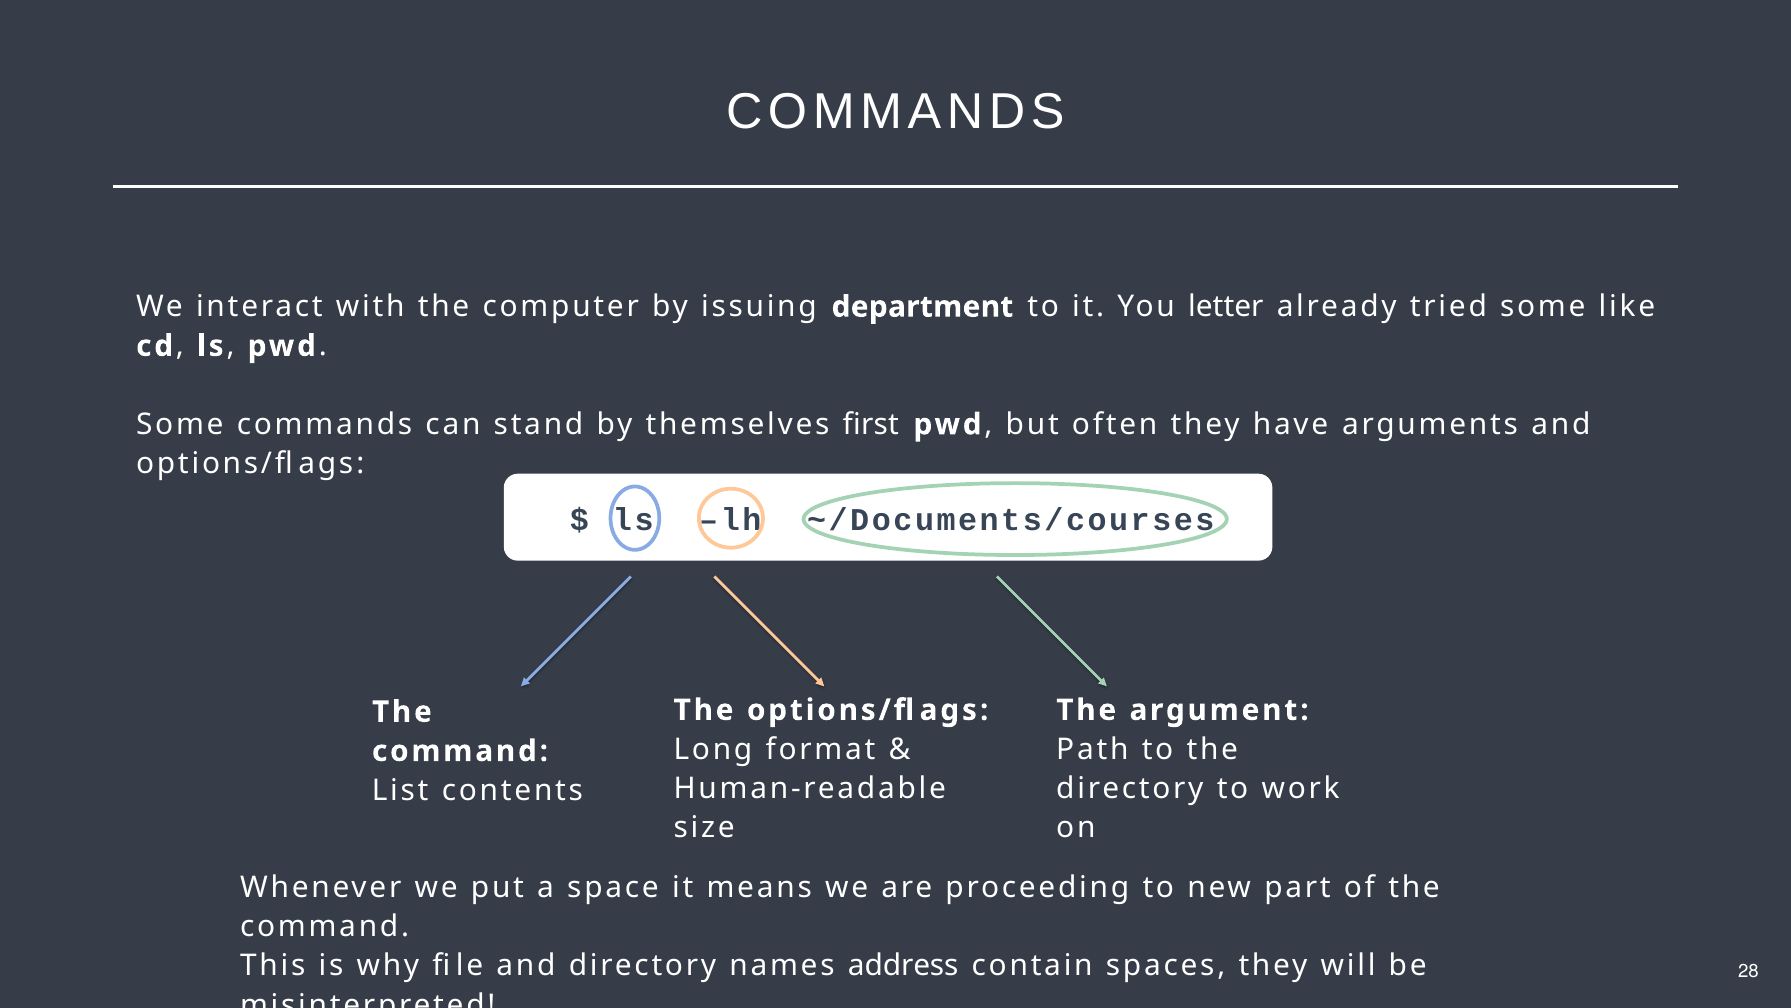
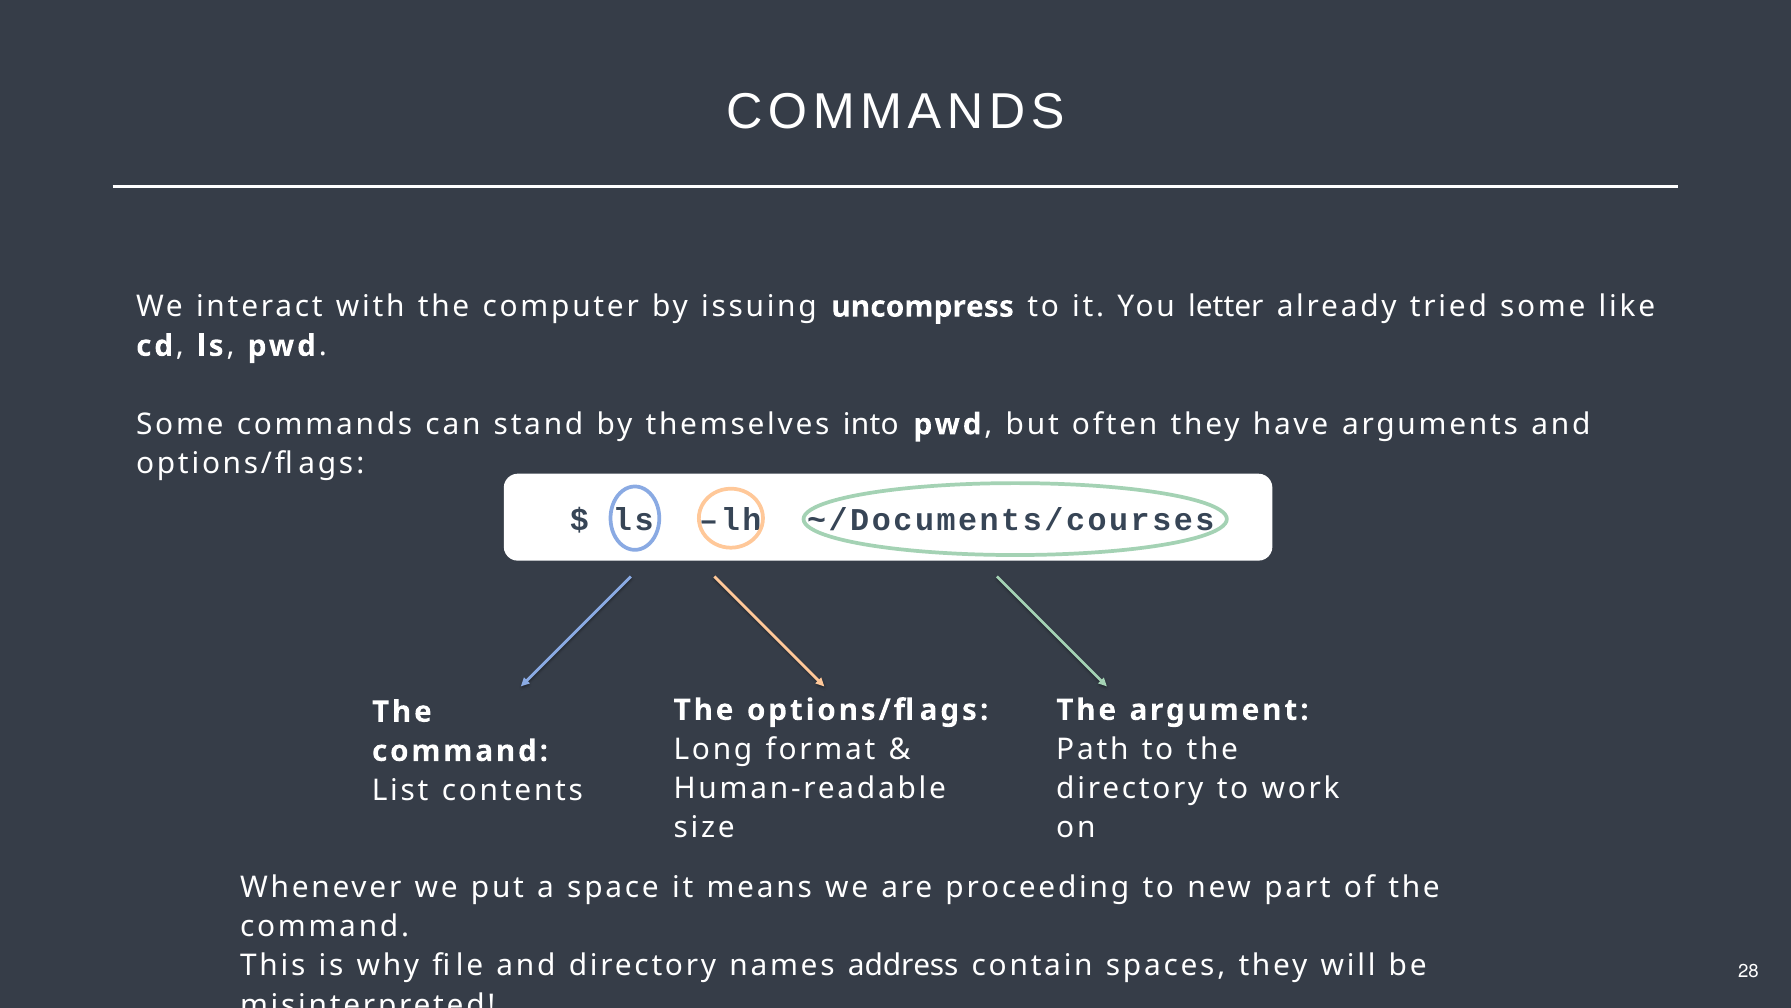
department: department -> uncompress
first: first -> into
